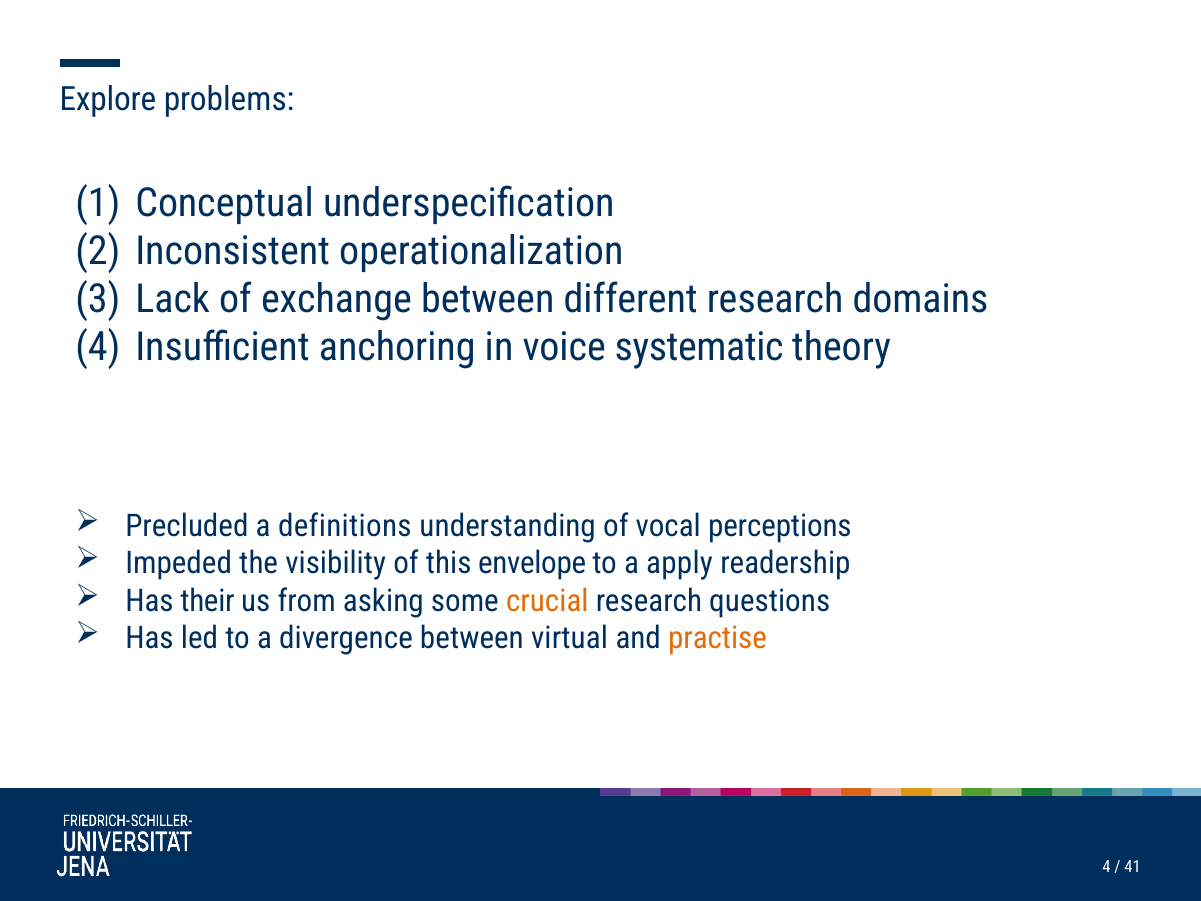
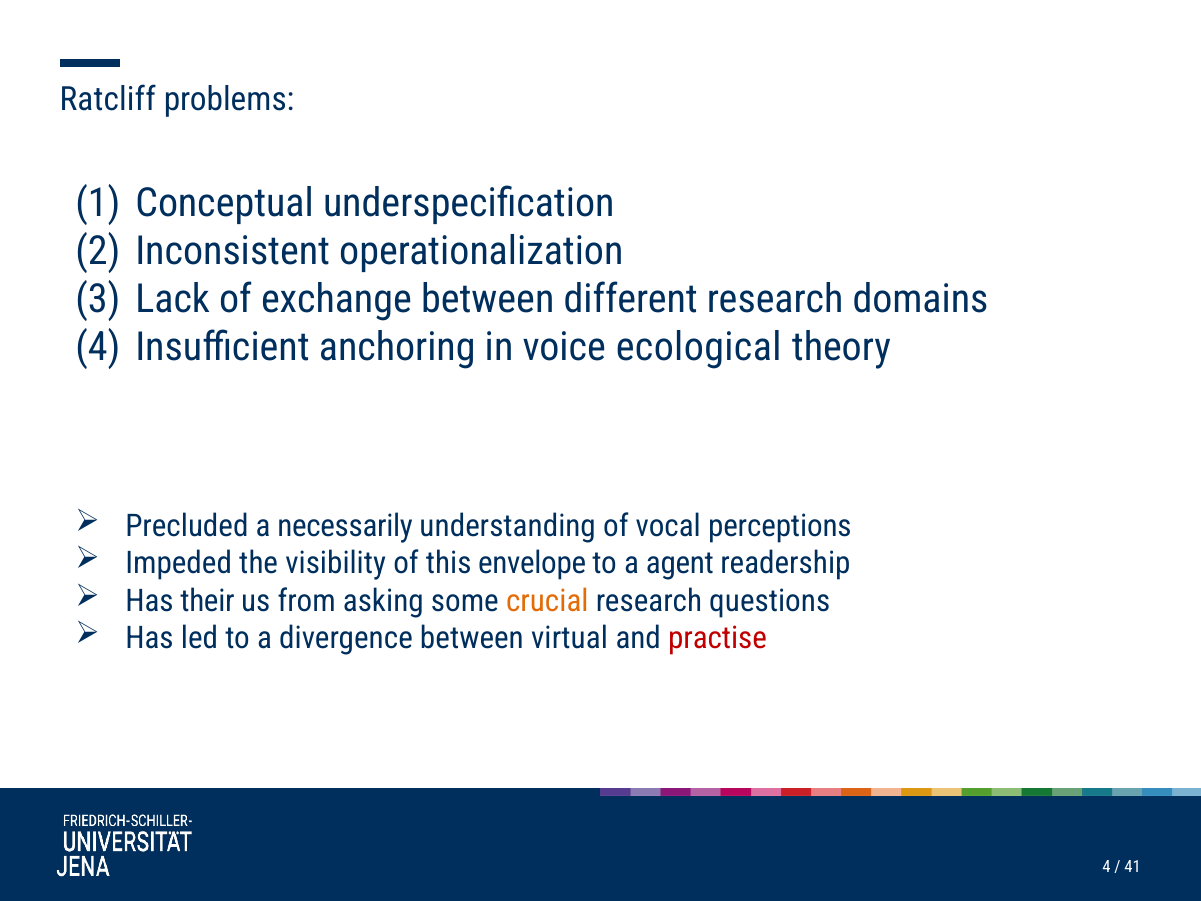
Explore: Explore -> Ratcliff
systematic: systematic -> ecological
definitions: definitions -> necessarily
apply: apply -> agent
practise colour: orange -> red
